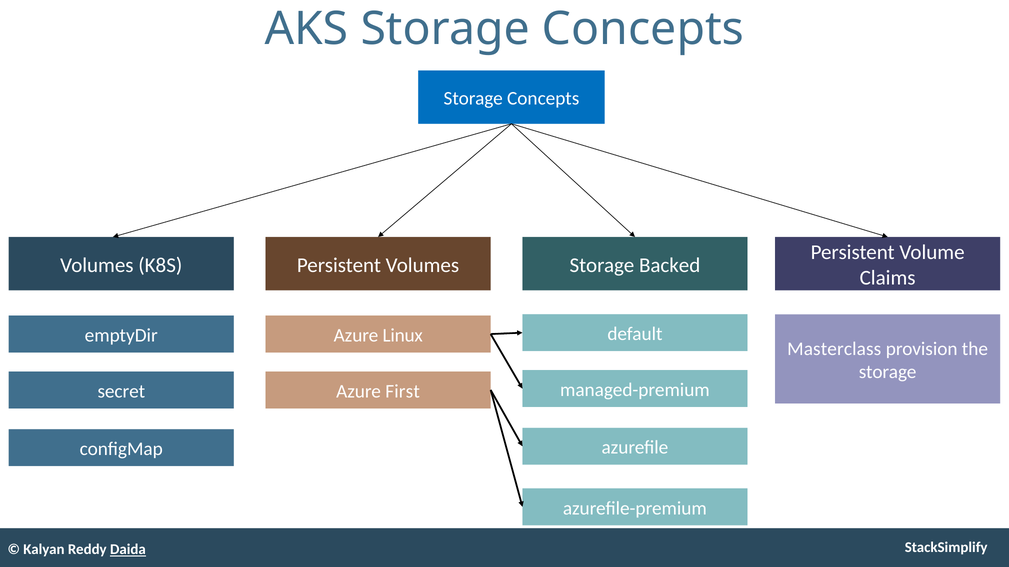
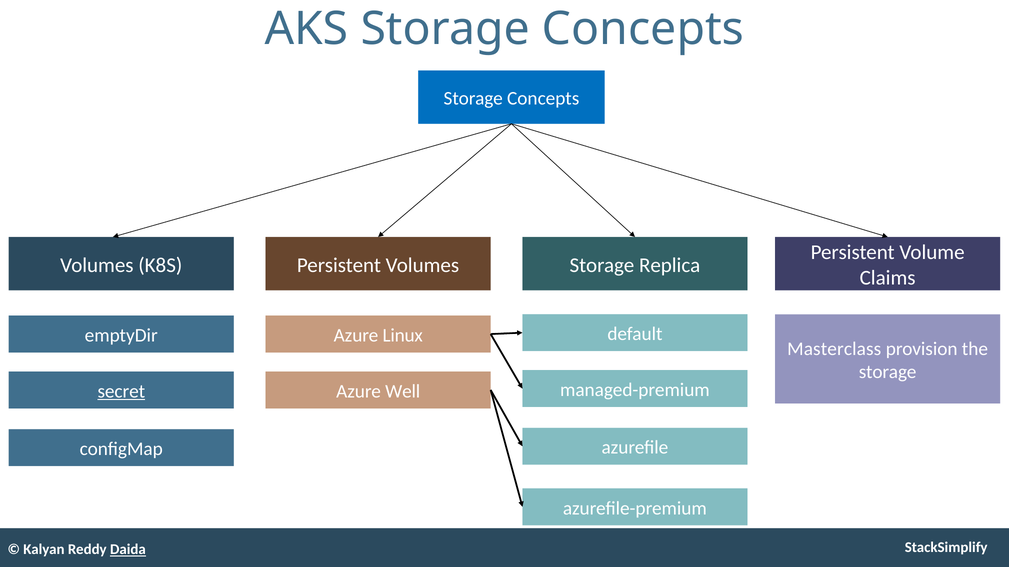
Backed: Backed -> Replica
secret underline: none -> present
First: First -> Well
